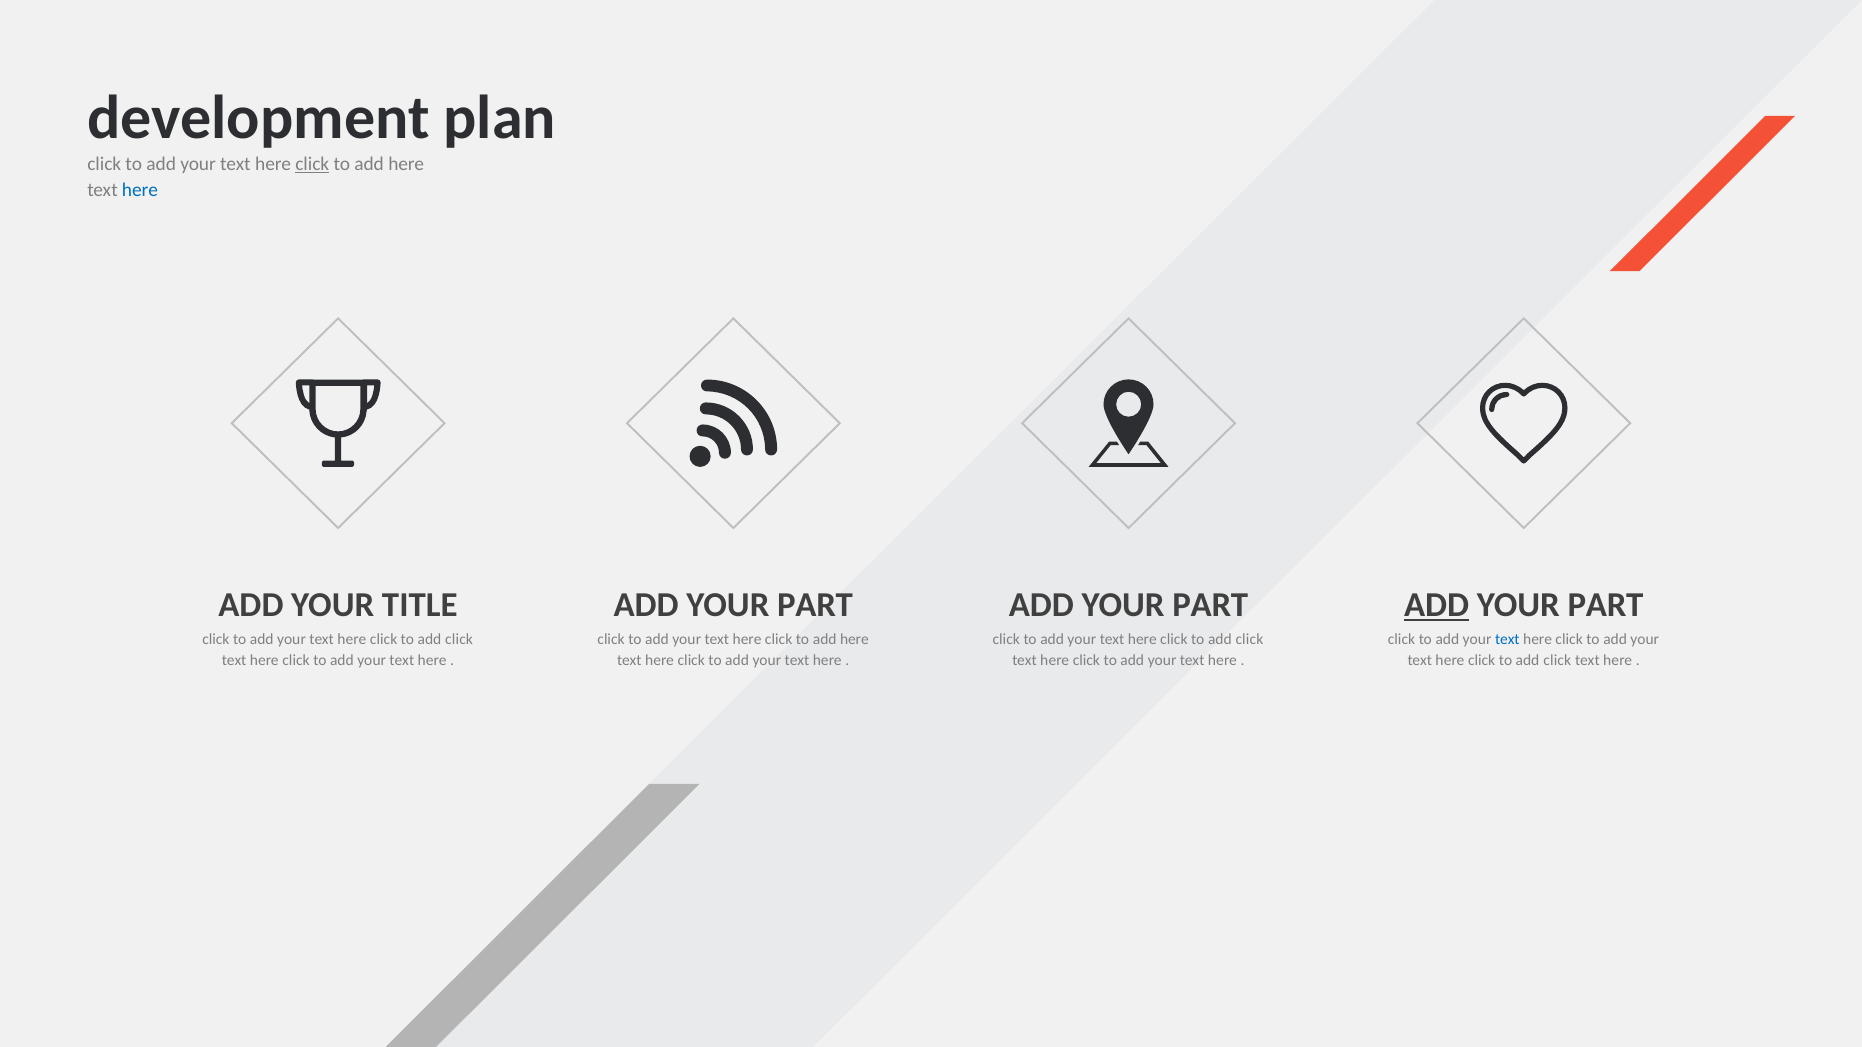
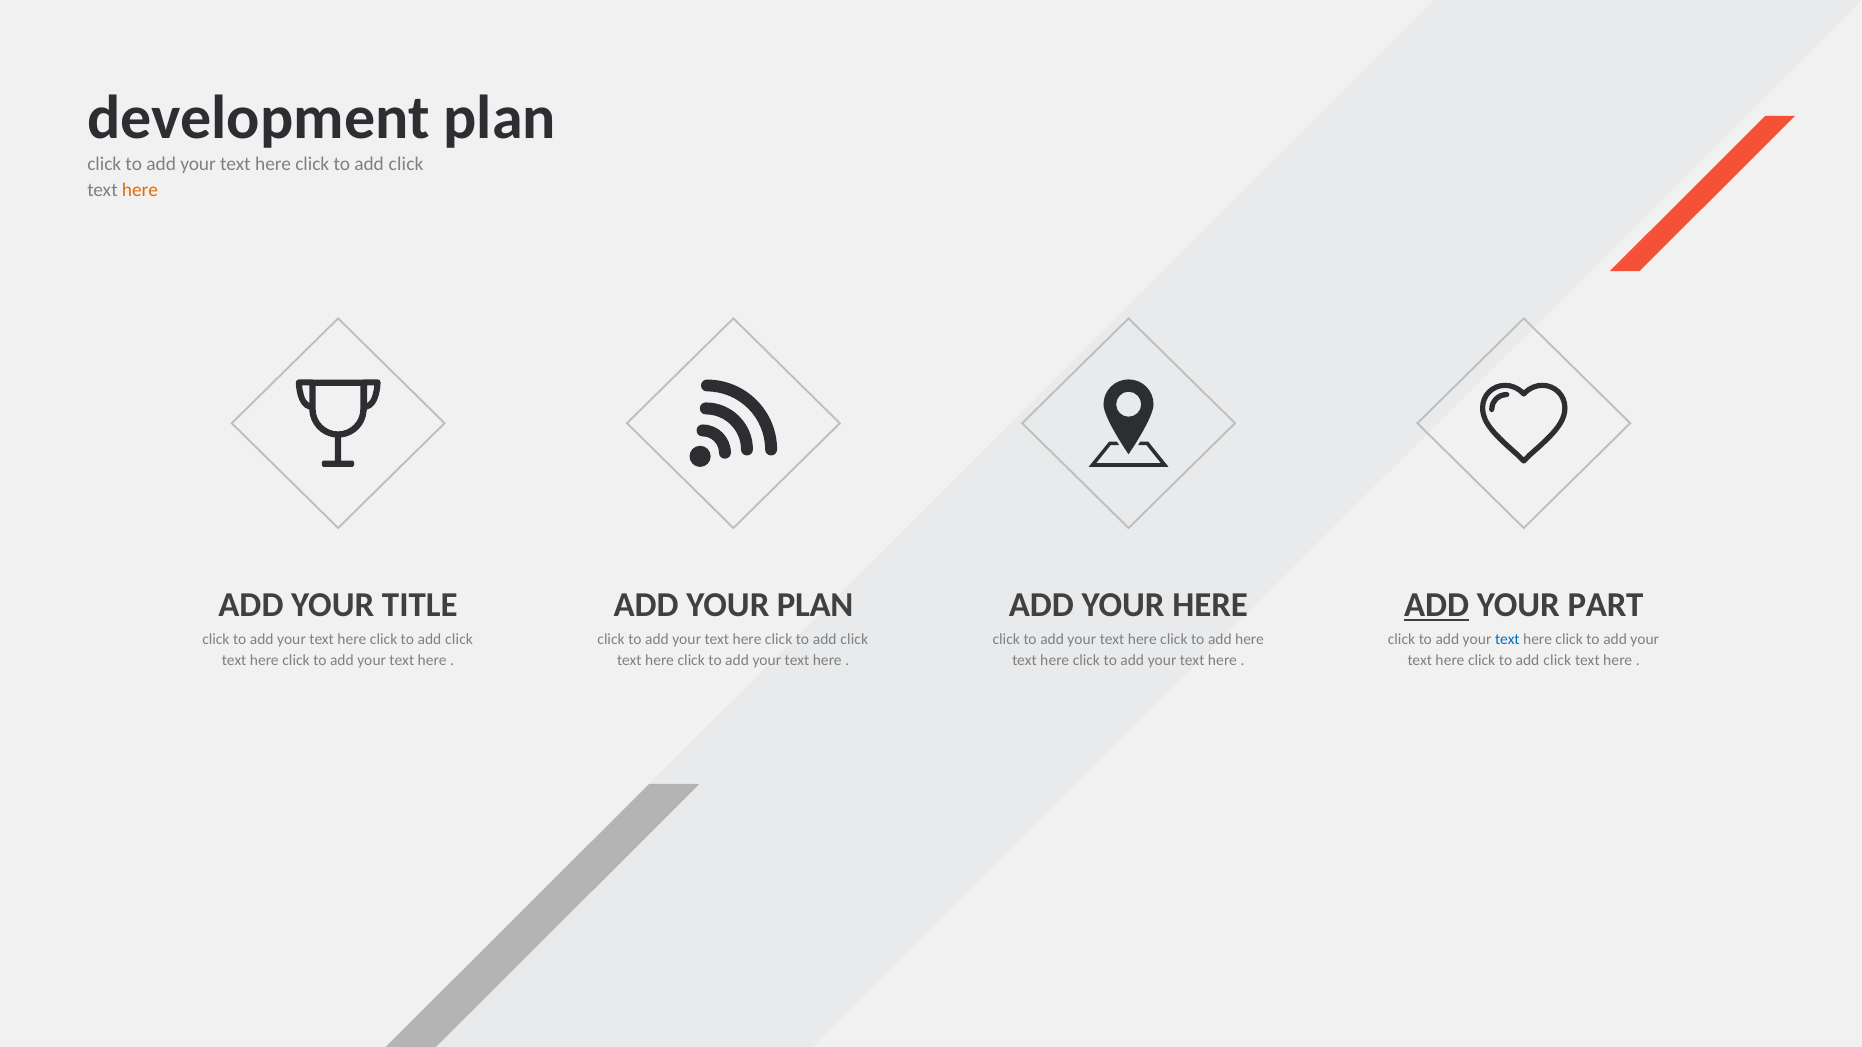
click at (312, 164) underline: present -> none
here at (406, 164): here -> click
here at (140, 191) colour: blue -> orange
PART at (815, 605): PART -> PLAN
PART at (1210, 605): PART -> HERE
here at (854, 640): here -> click
click at (1249, 640): click -> here
